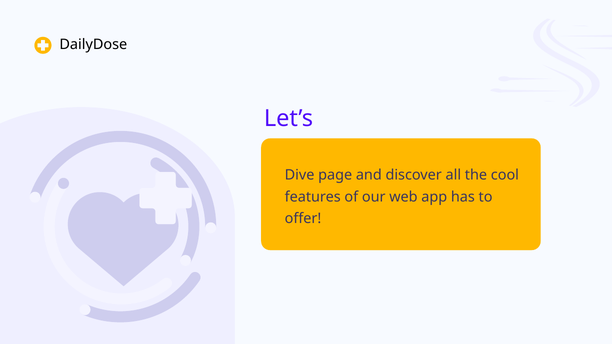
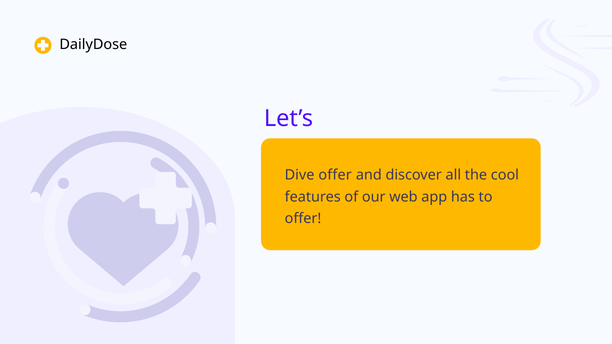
Dive page: page -> offer
